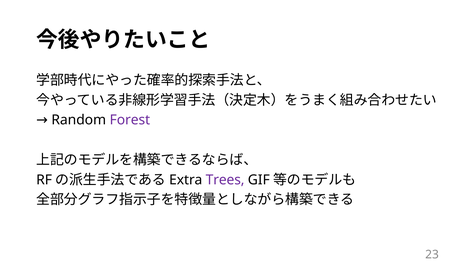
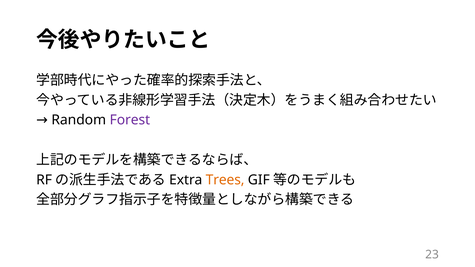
Trees colour: purple -> orange
